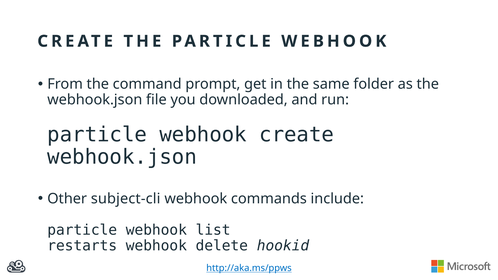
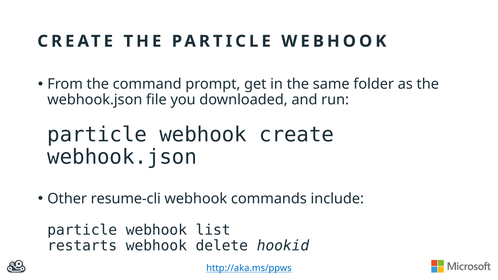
subject-cli: subject-cli -> resume-cli
